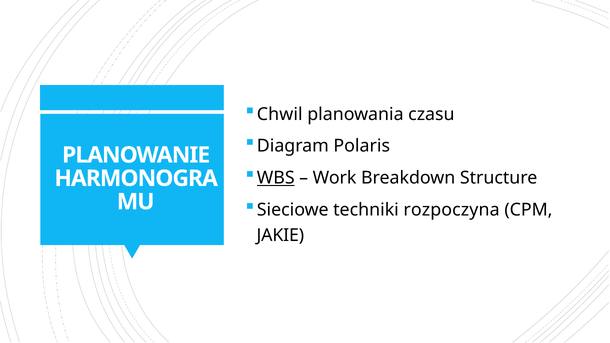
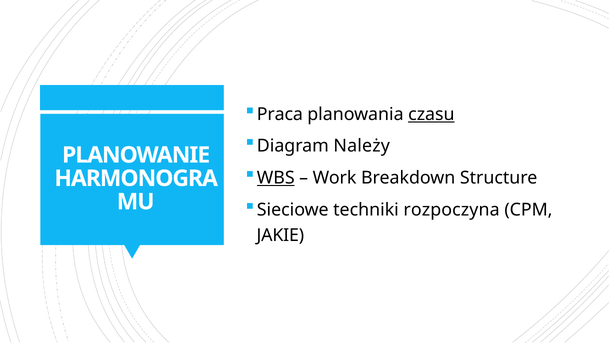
Chwil: Chwil -> Praca
czasu underline: none -> present
Polaris: Polaris -> Należy
